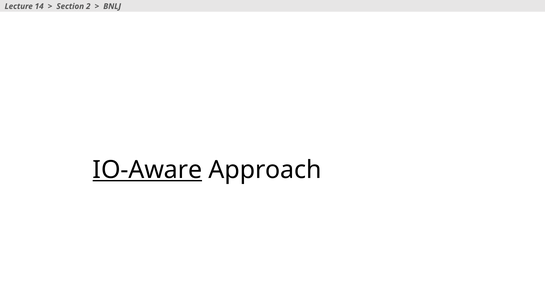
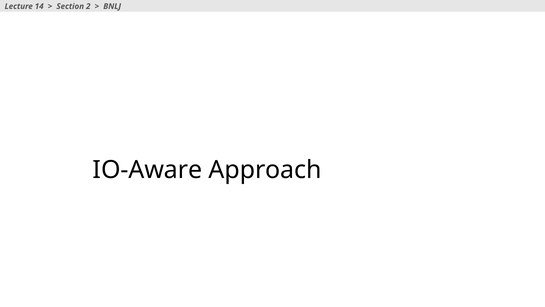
IO-Aware underline: present -> none
